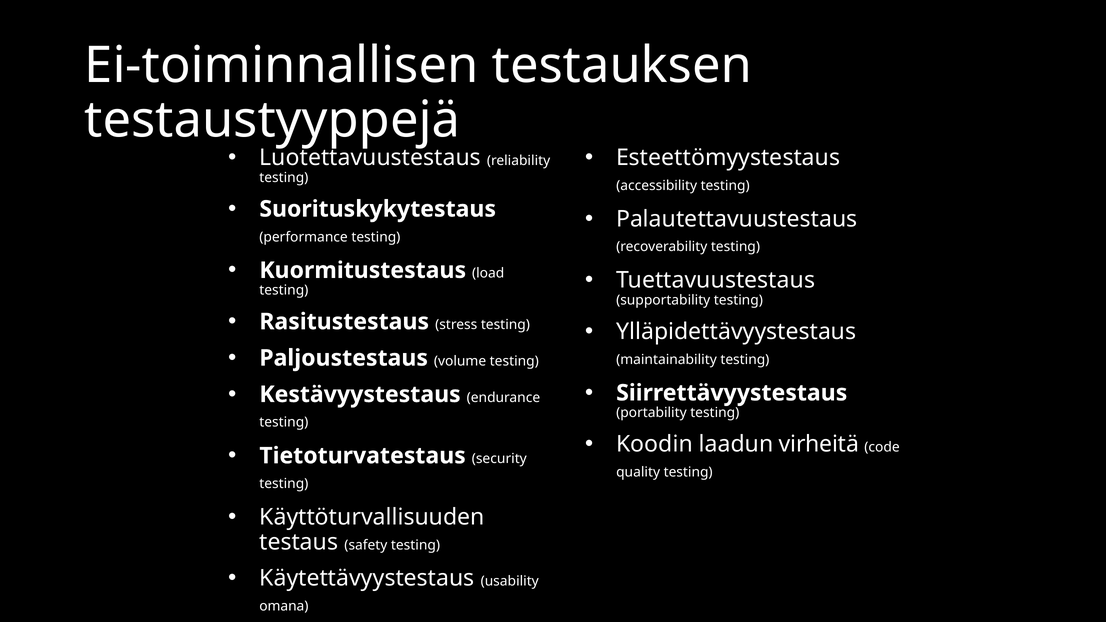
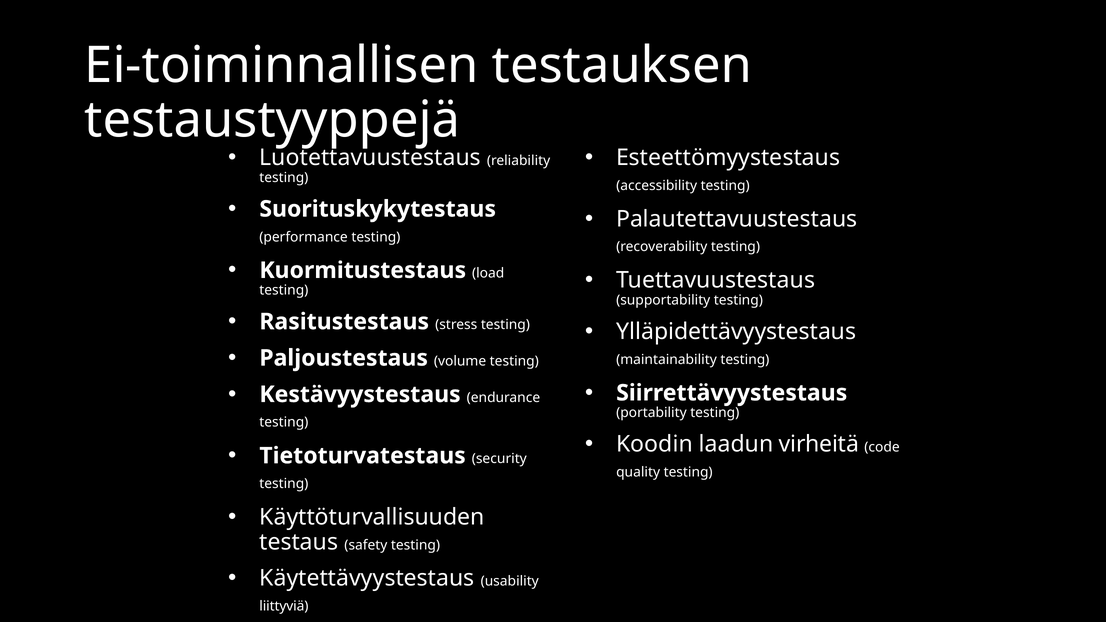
omana: omana -> liittyviä
